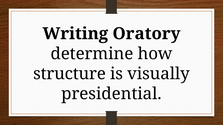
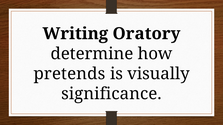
structure: structure -> pretends
presidential: presidential -> significance
